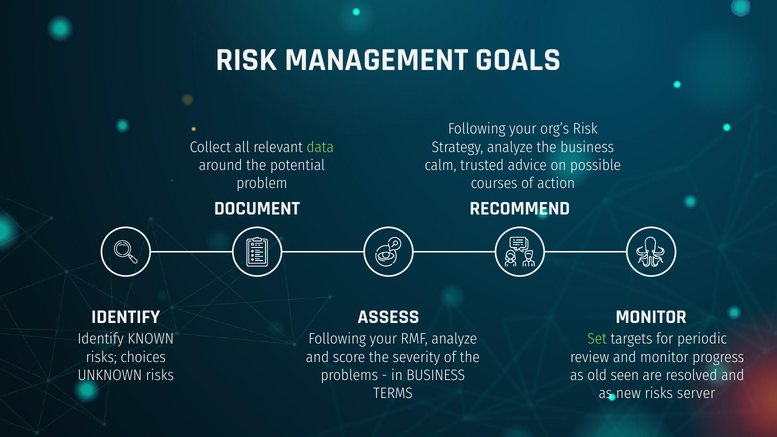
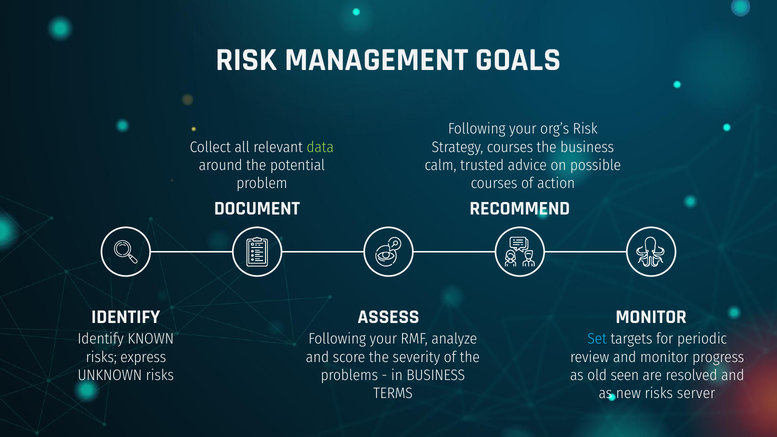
Strategy analyze: analyze -> courses
Set colour: light green -> light blue
choices: choices -> express
